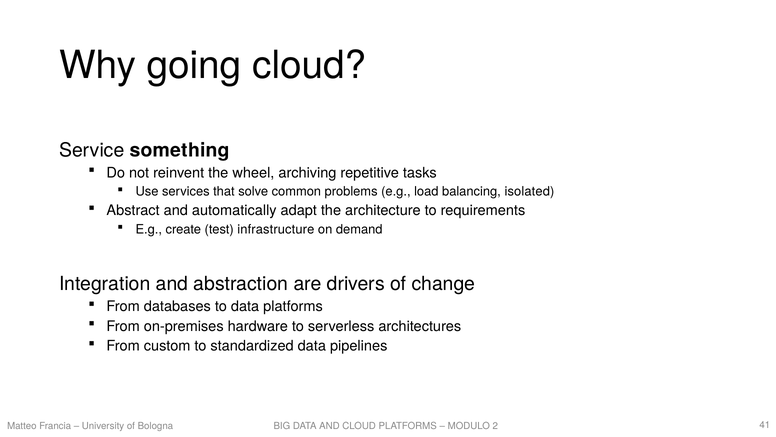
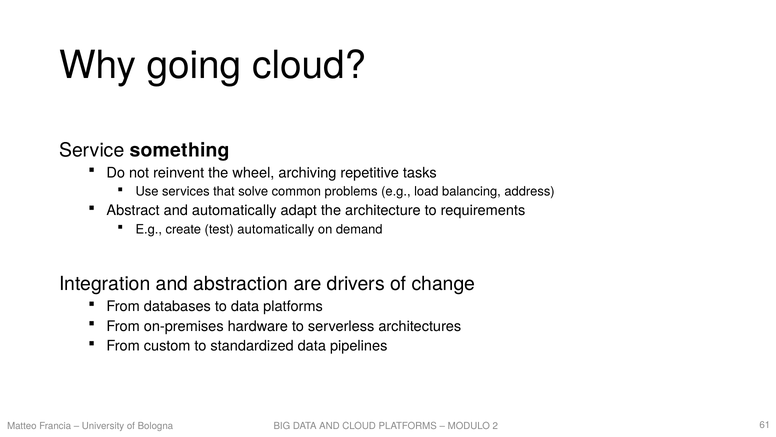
isolated: isolated -> address
test infrastructure: infrastructure -> automatically
41: 41 -> 61
